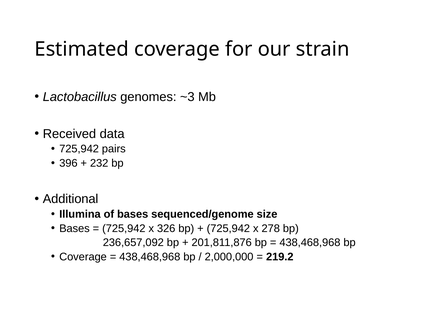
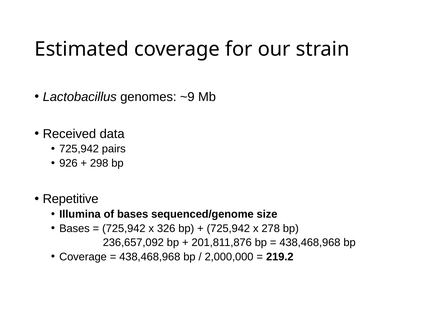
~3: ~3 -> ~9
396: 396 -> 926
232: 232 -> 298
Additional: Additional -> Repetitive
